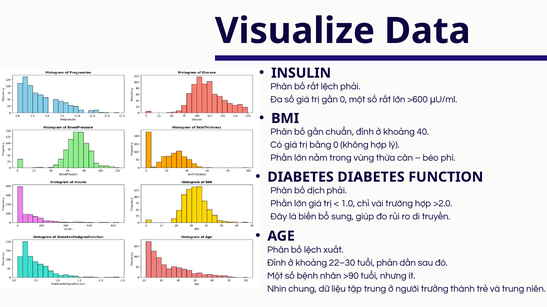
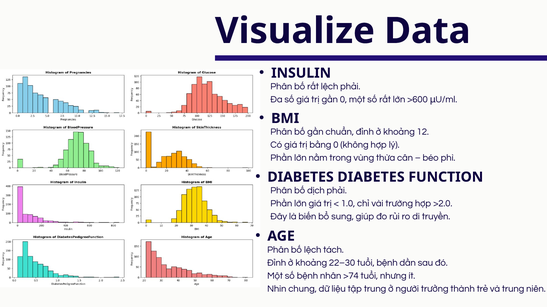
40: 40 -> 12
xuất: xuất -> tách
tuổi phản: phản -> bệnh
>90: >90 -> >74
